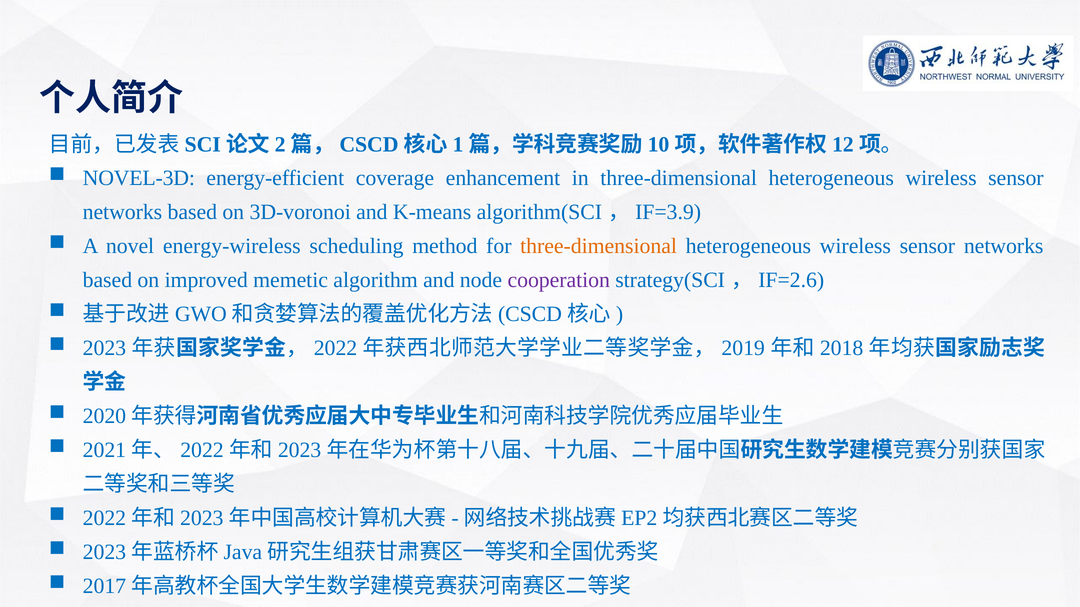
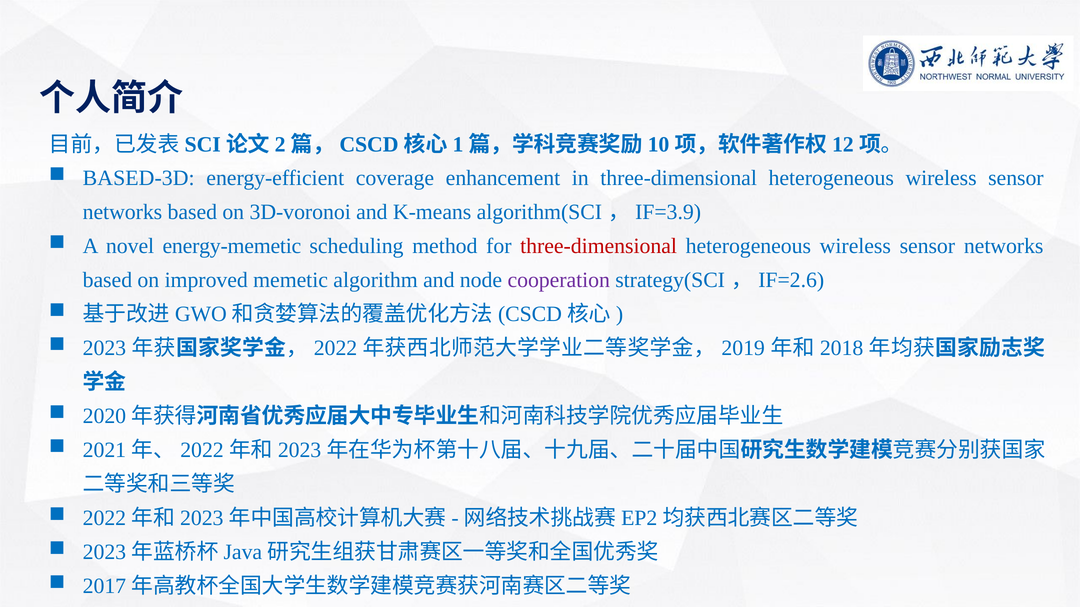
NOVEL-3D: NOVEL-3D -> BASED-3D
energy-wireless: energy-wireless -> energy-memetic
three-dimensional at (599, 246) colour: orange -> red
